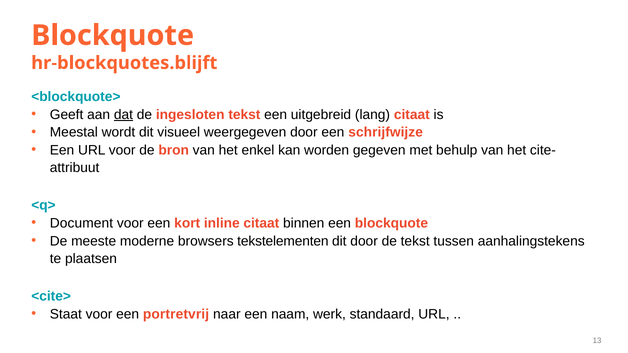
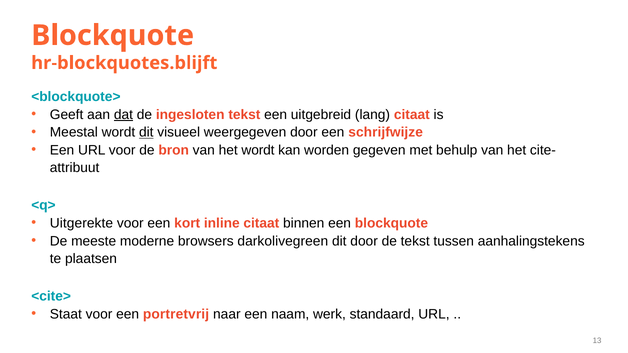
dit at (146, 132) underline: none -> present
het enkel: enkel -> wordt
Document: Document -> Uitgerekte
tekstelementen: tekstelementen -> darkolivegreen
